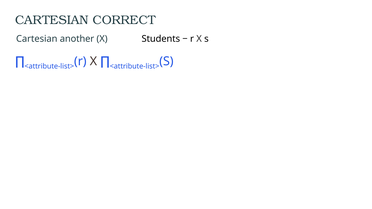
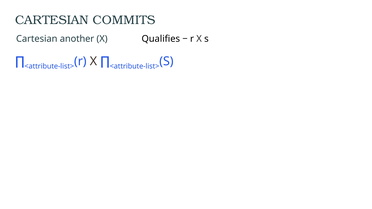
CORRECT: CORRECT -> COMMITS
Students: Students -> Qualifies
